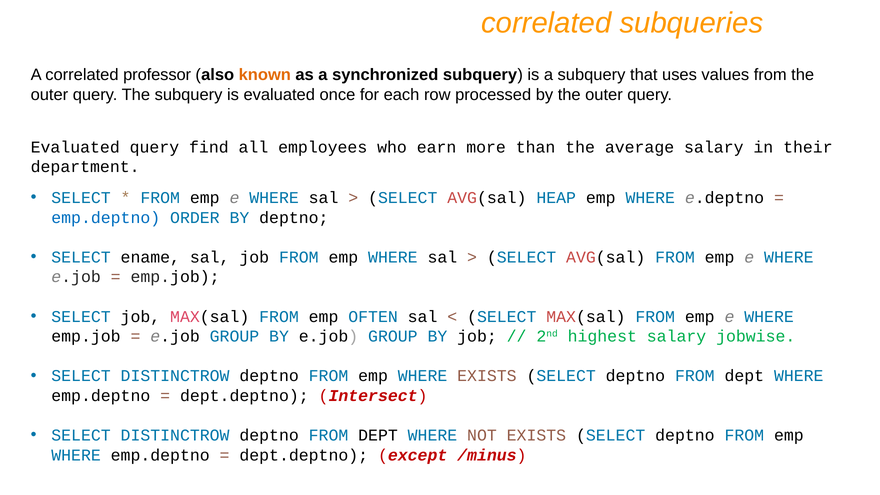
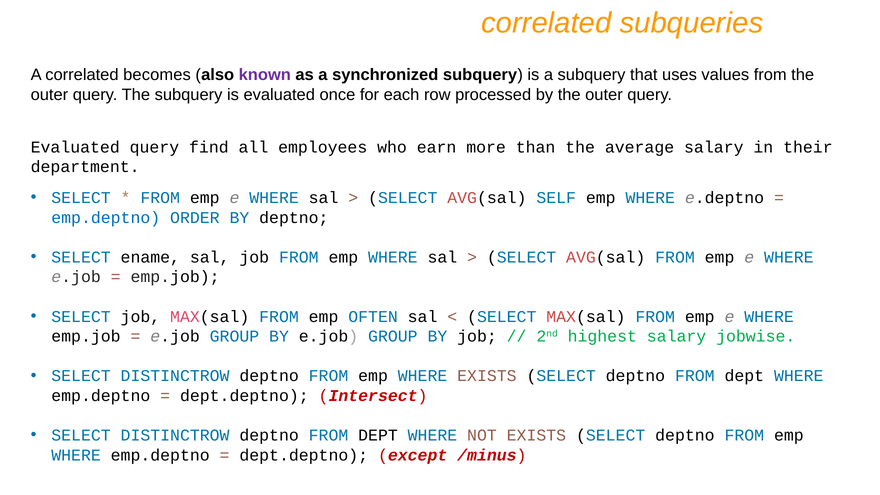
professor: professor -> becomes
known colour: orange -> purple
HEAP: HEAP -> SELF
